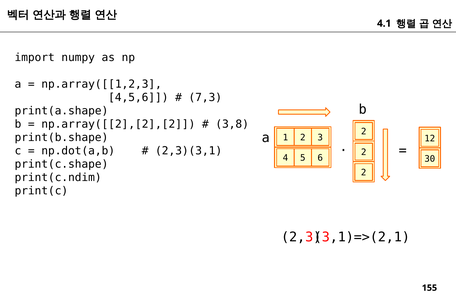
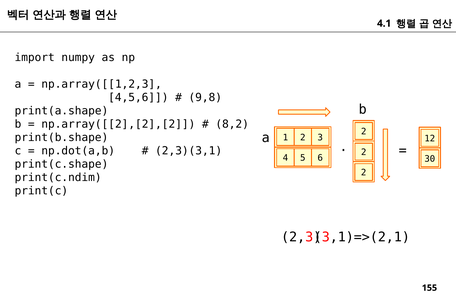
7,3: 7,3 -> 9,8
3,8: 3,8 -> 8,2
